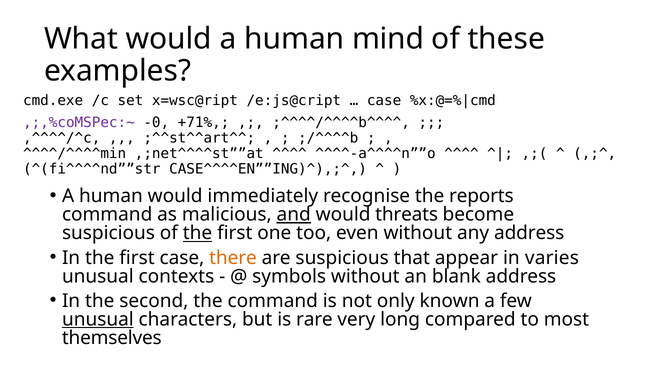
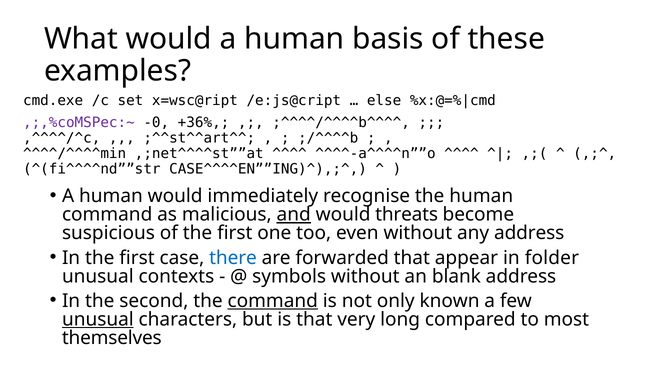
mind: mind -> basis
case at (384, 101): case -> else
+71%: +71% -> +36%
the reports: reports -> human
the at (198, 233) underline: present -> none
there colour: orange -> blue
are suspicious: suspicious -> forwarded
varies: varies -> folder
command at (273, 301) underline: none -> present
is rare: rare -> that
